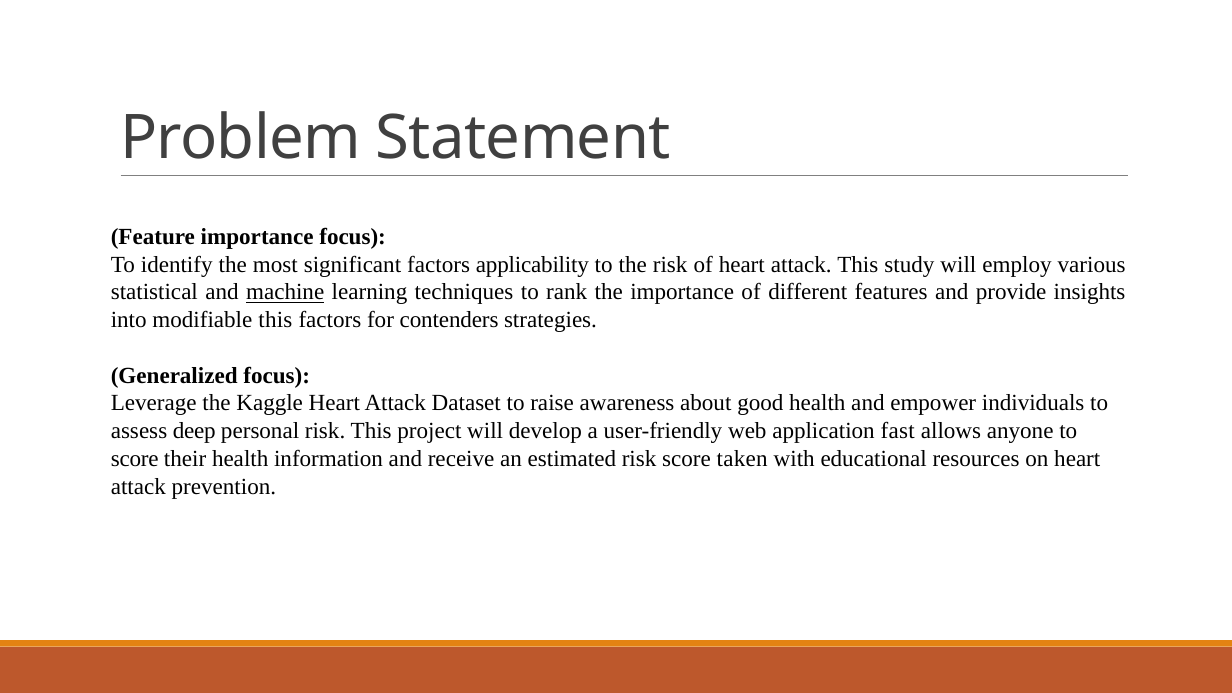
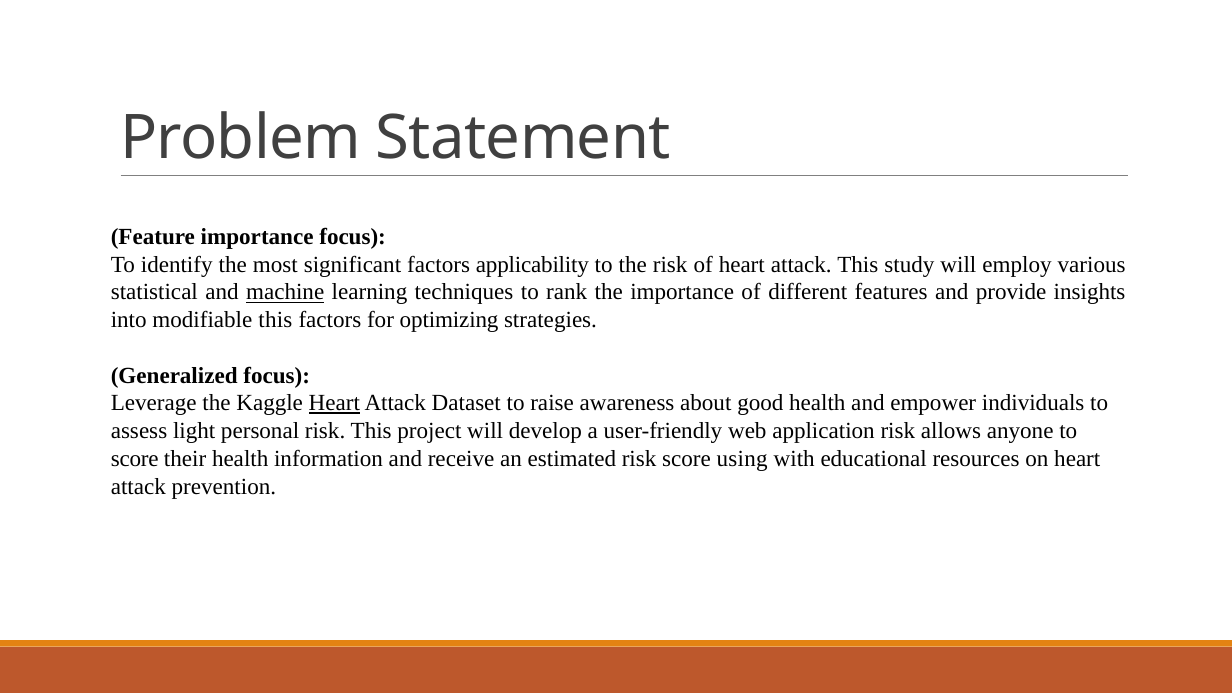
contenders: contenders -> optimizing
Heart at (334, 403) underline: none -> present
deep: deep -> light
application fast: fast -> risk
taken: taken -> using
